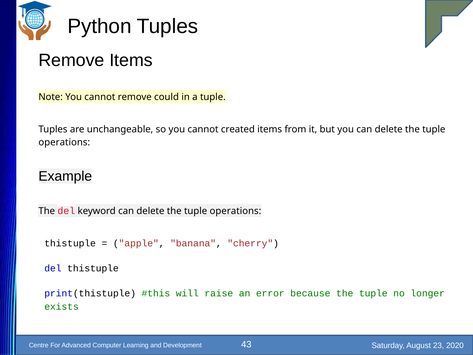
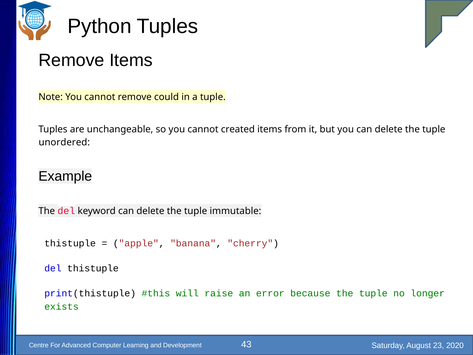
operations at (64, 142): operations -> unordered
operations at (235, 211): operations -> immutable
